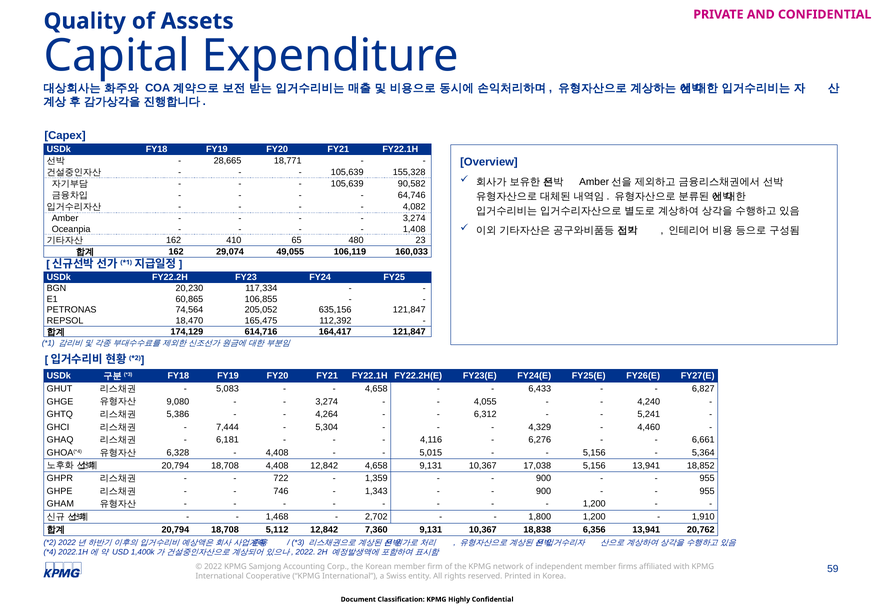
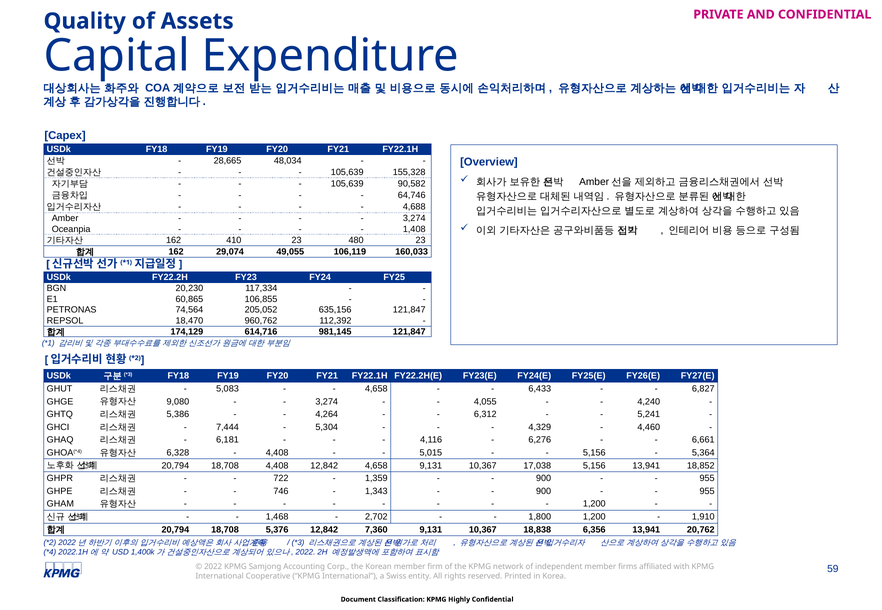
18,771: 18,771 -> 48,034
4,082: 4,082 -> 4,688
410 65: 65 -> 23
165,475: 165,475 -> 960,762
164,417: 164,417 -> 981,145
5,112: 5,112 -> 5,376
